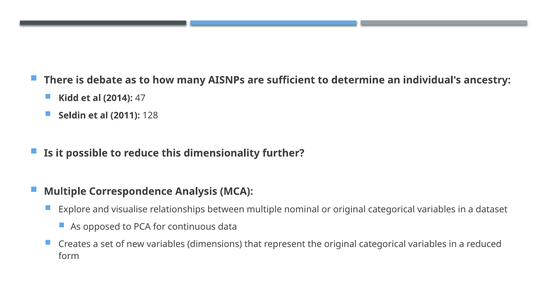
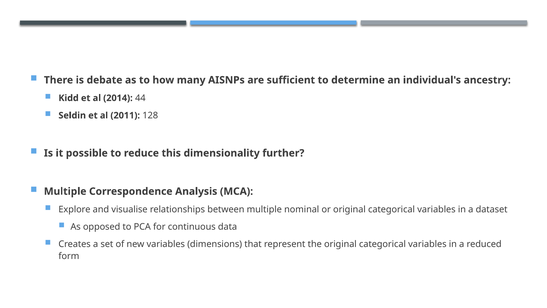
47: 47 -> 44
